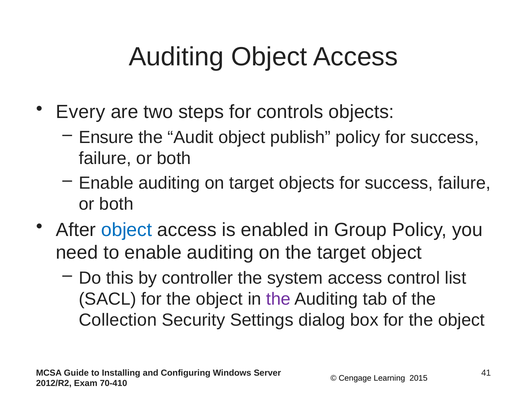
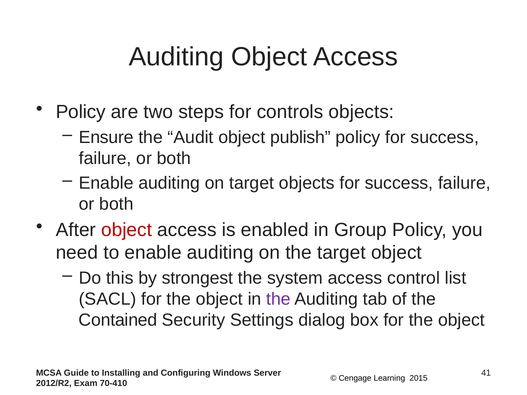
Every at (81, 112): Every -> Policy
object at (127, 230) colour: blue -> red
controller: controller -> strongest
Collection: Collection -> Contained
